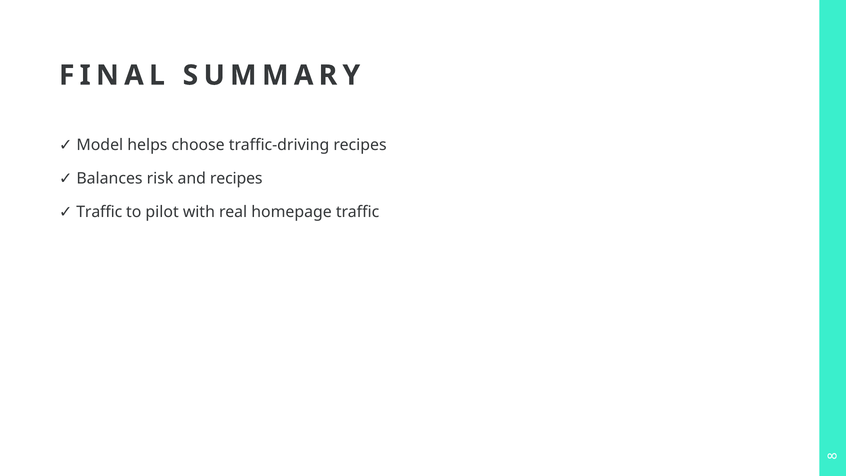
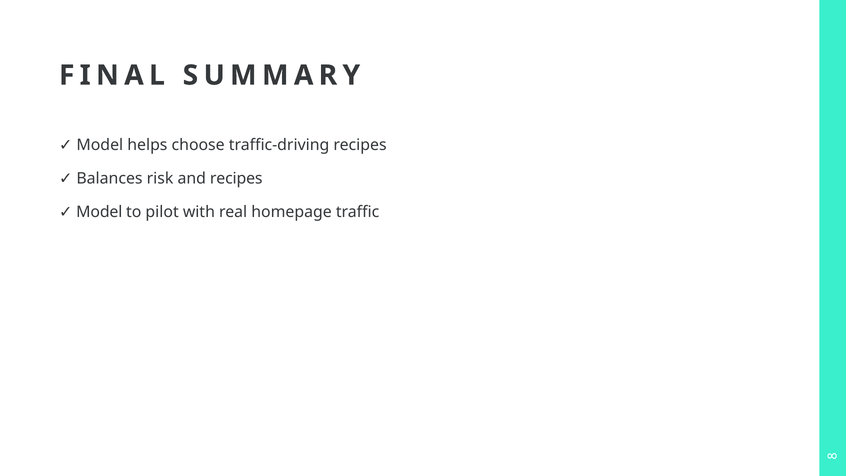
Traffic at (99, 212): Traffic -> Model
